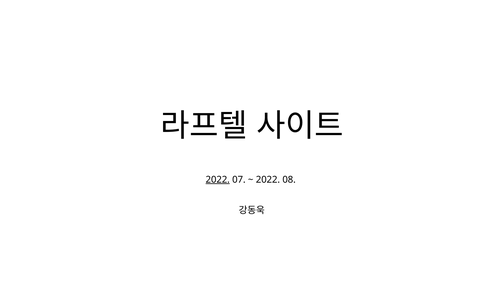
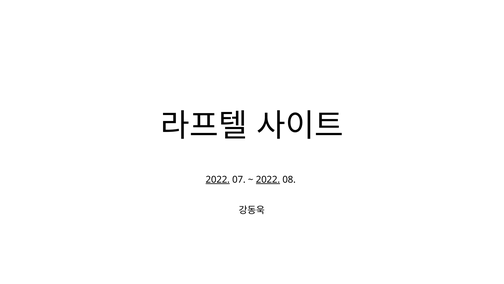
2022 at (268, 179) underline: none -> present
